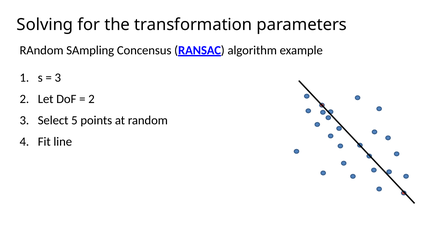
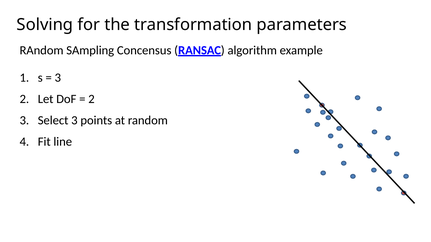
Select 5: 5 -> 3
